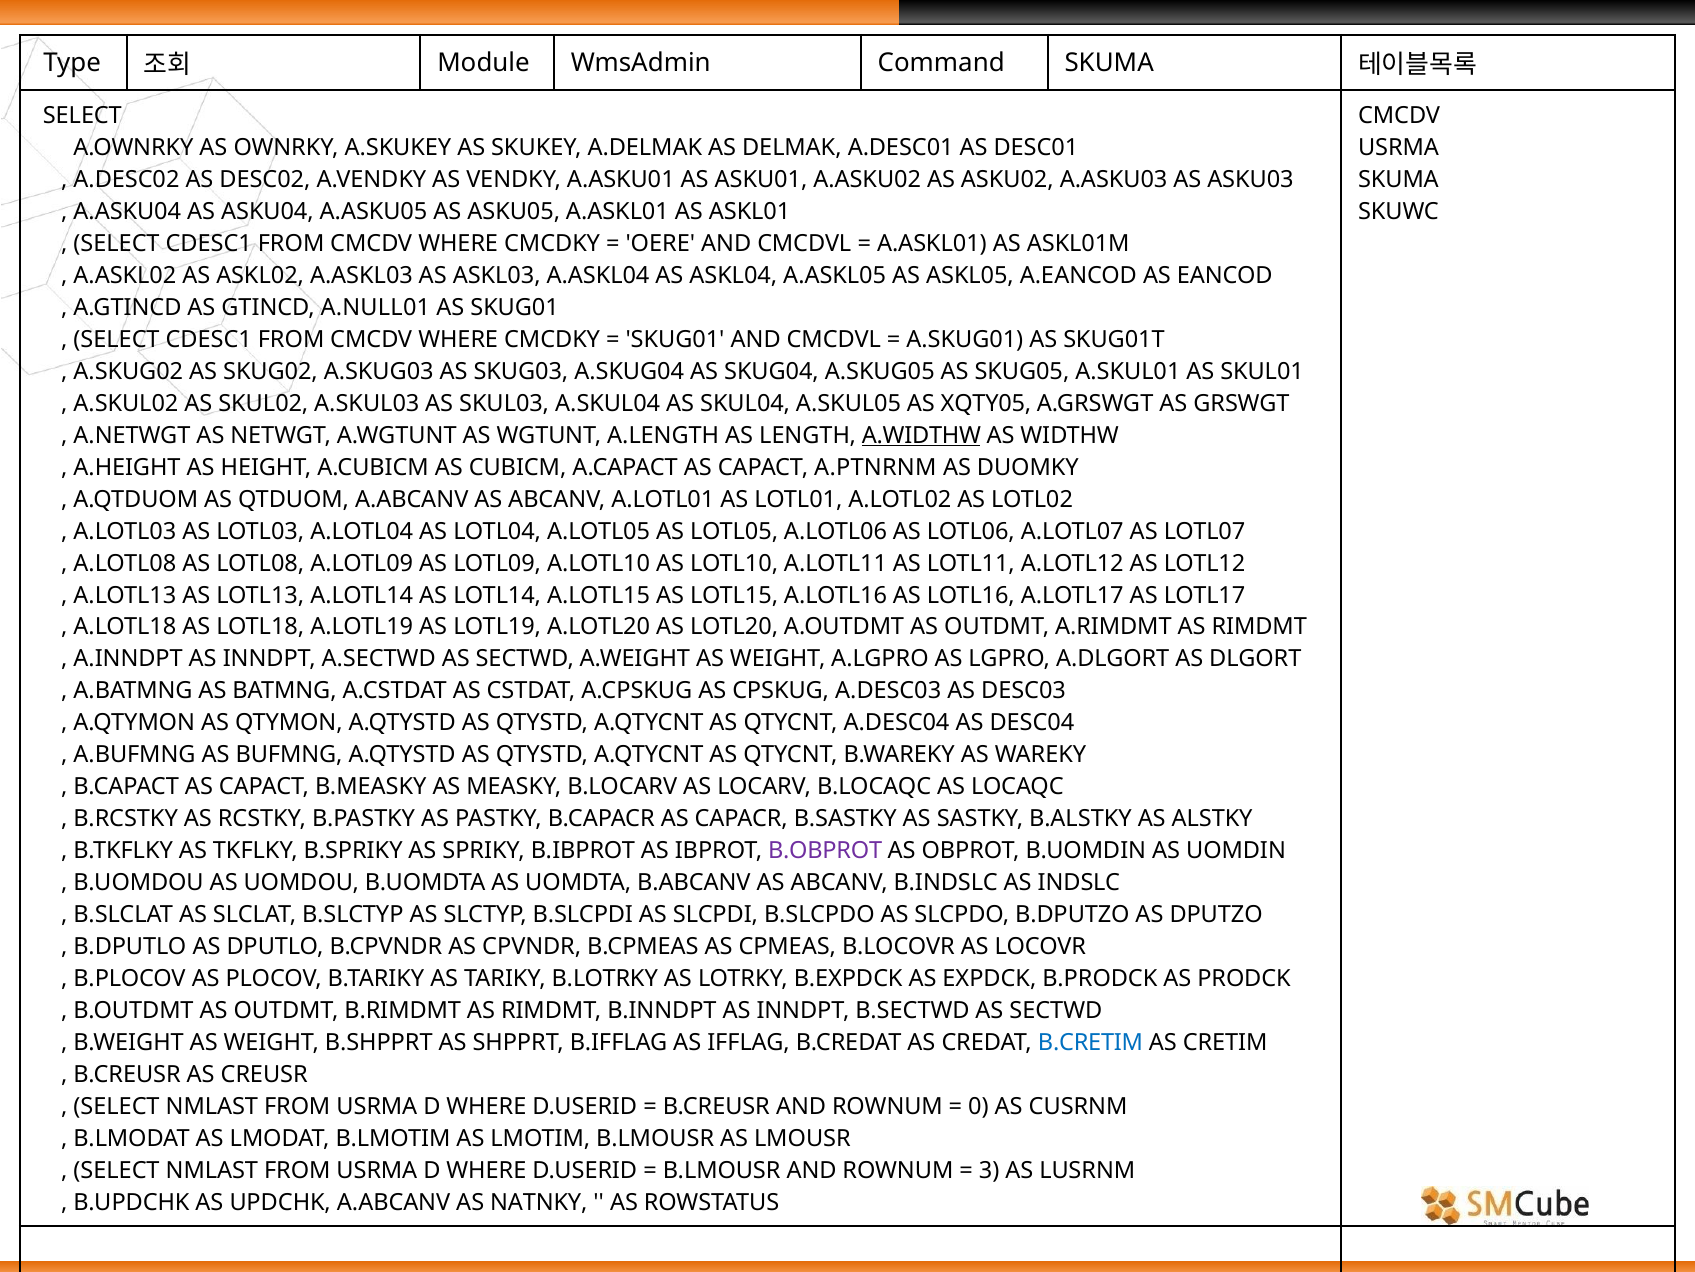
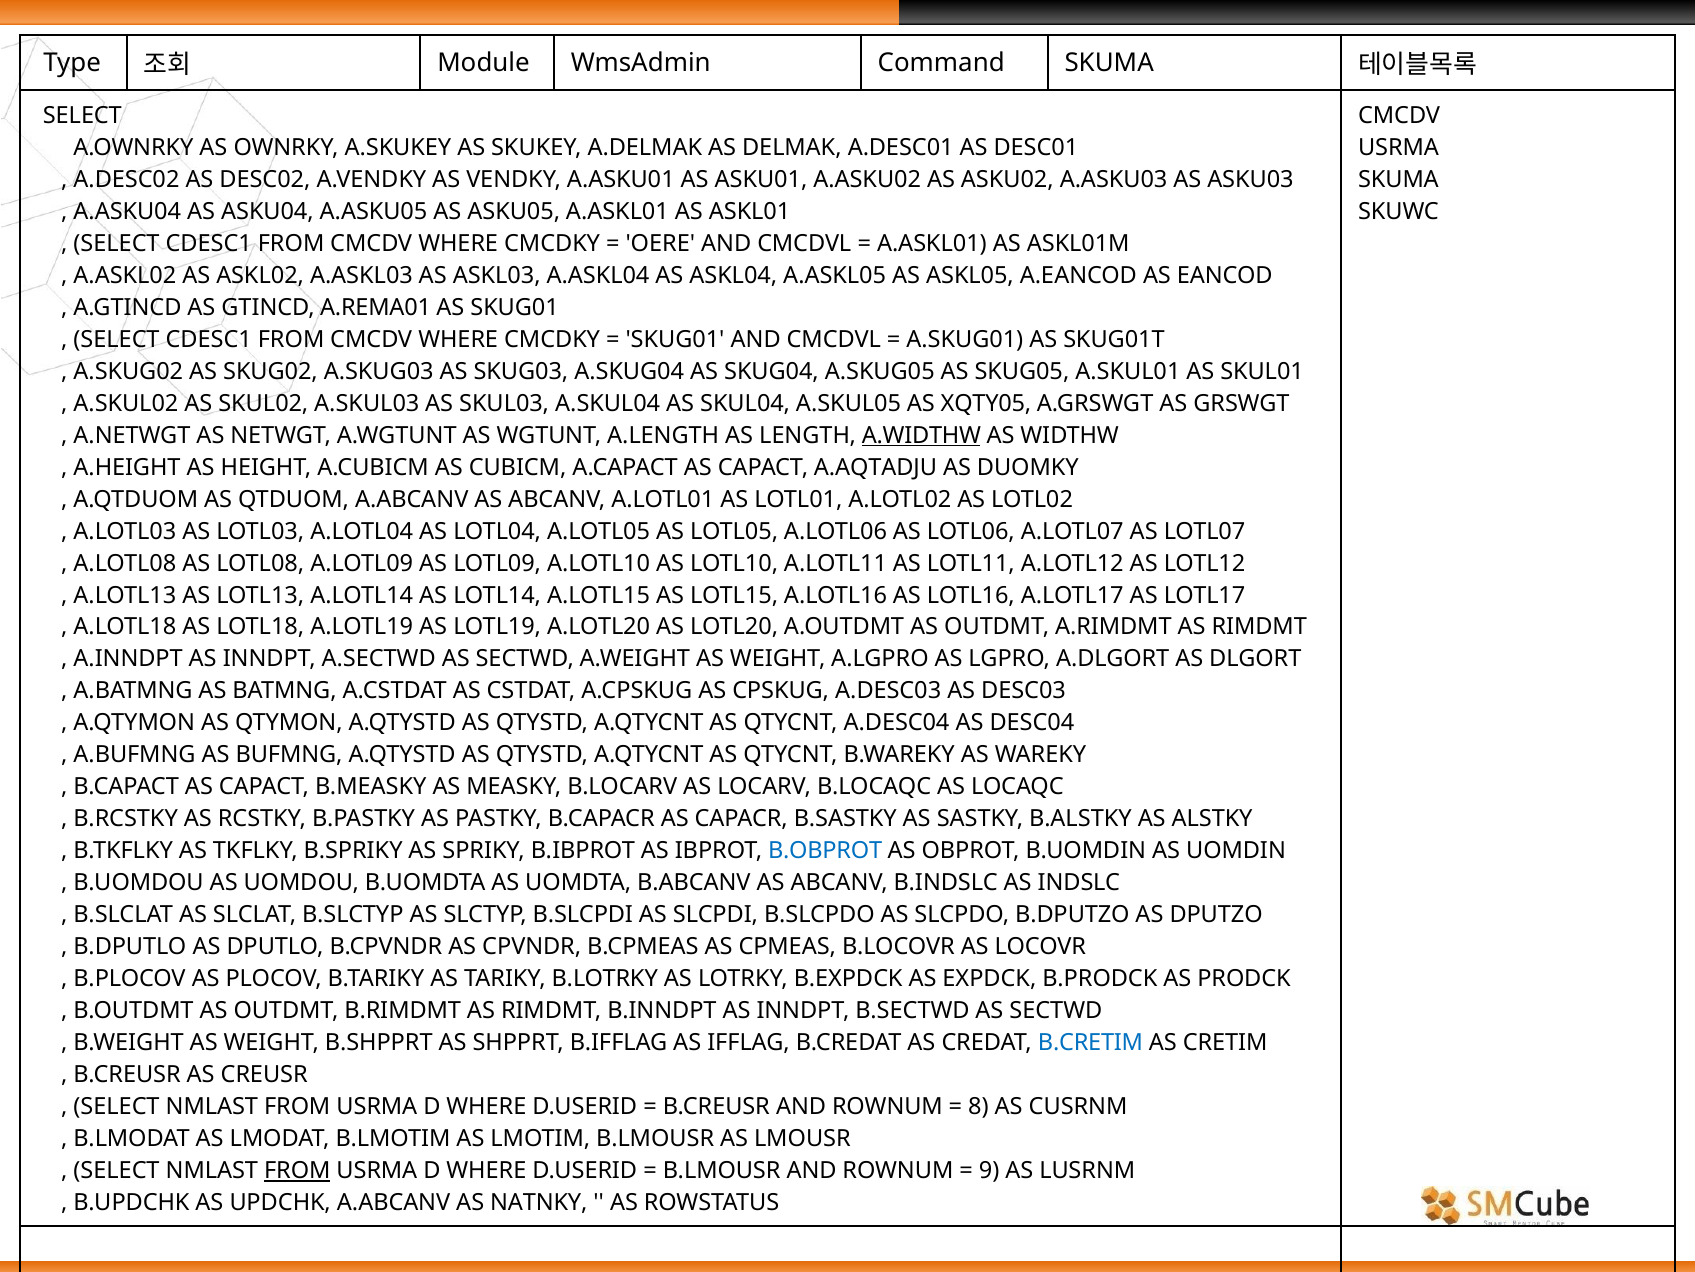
A.NULL01: A.NULL01 -> A.REMA01
A.PTNRNM: A.PTNRNM -> A.AQTADJU
B.OBPROT colour: purple -> blue
0: 0 -> 8
FROM at (297, 1170) underline: none -> present
3: 3 -> 9
